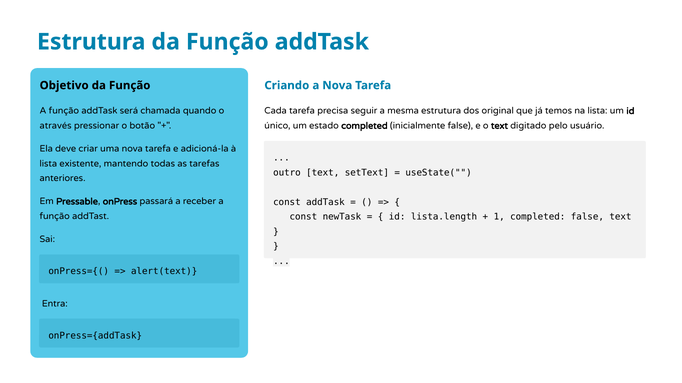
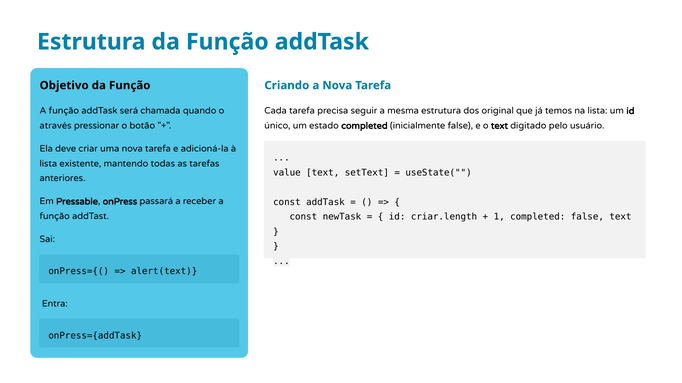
outro: outro -> value
lista.length: lista.length -> criar.length
